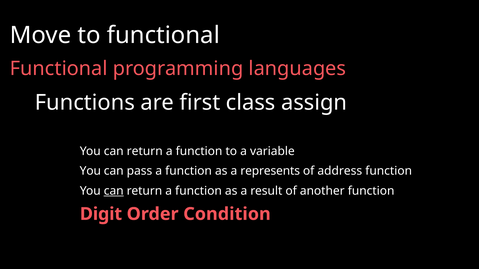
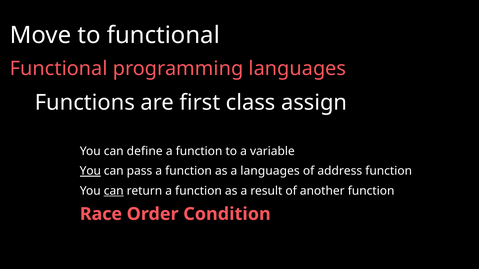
return at (145, 151): return -> define
You at (90, 171) underline: none -> present
a represents: represents -> languages
Digit: Digit -> Race
